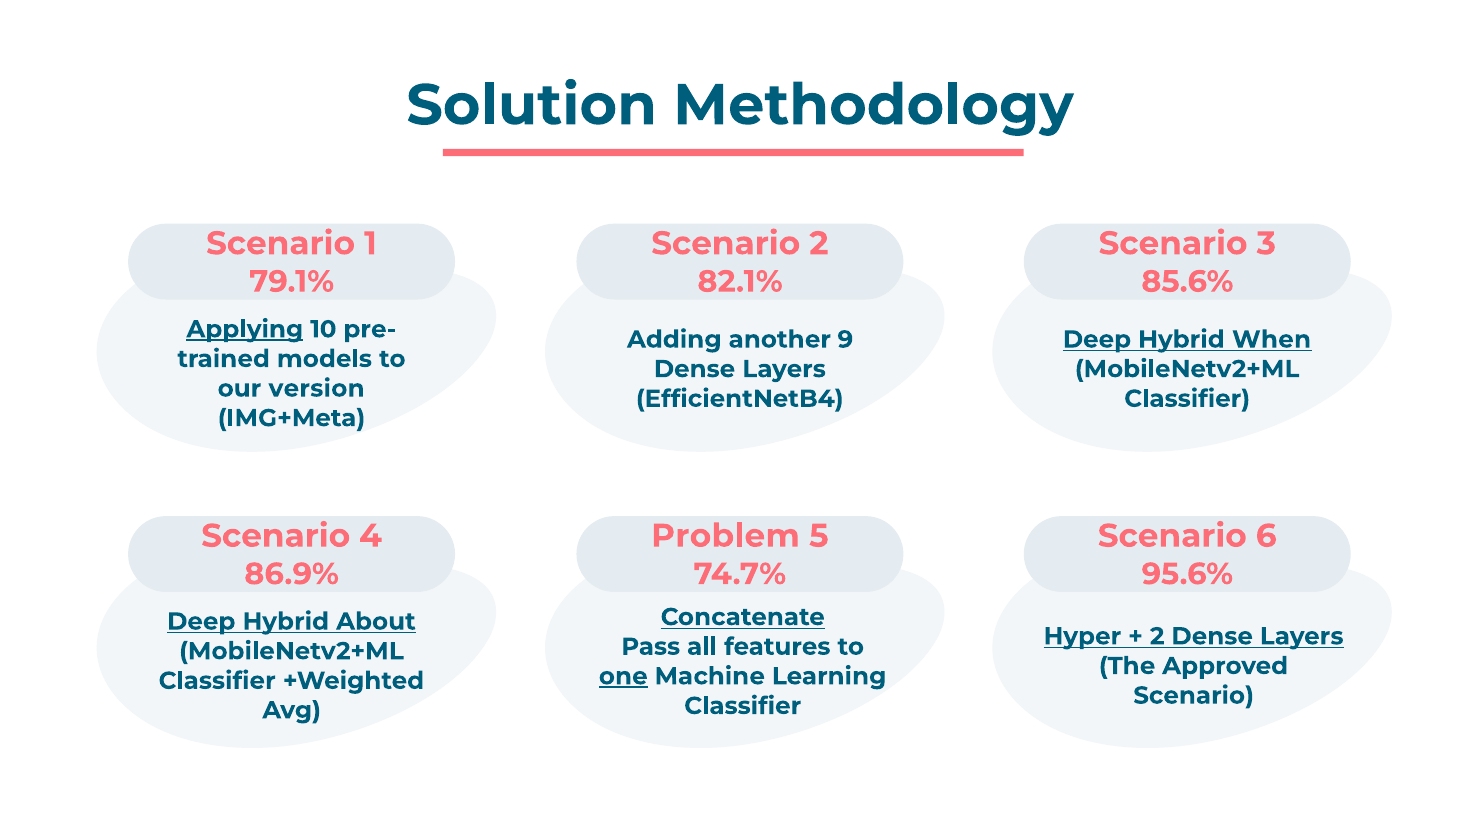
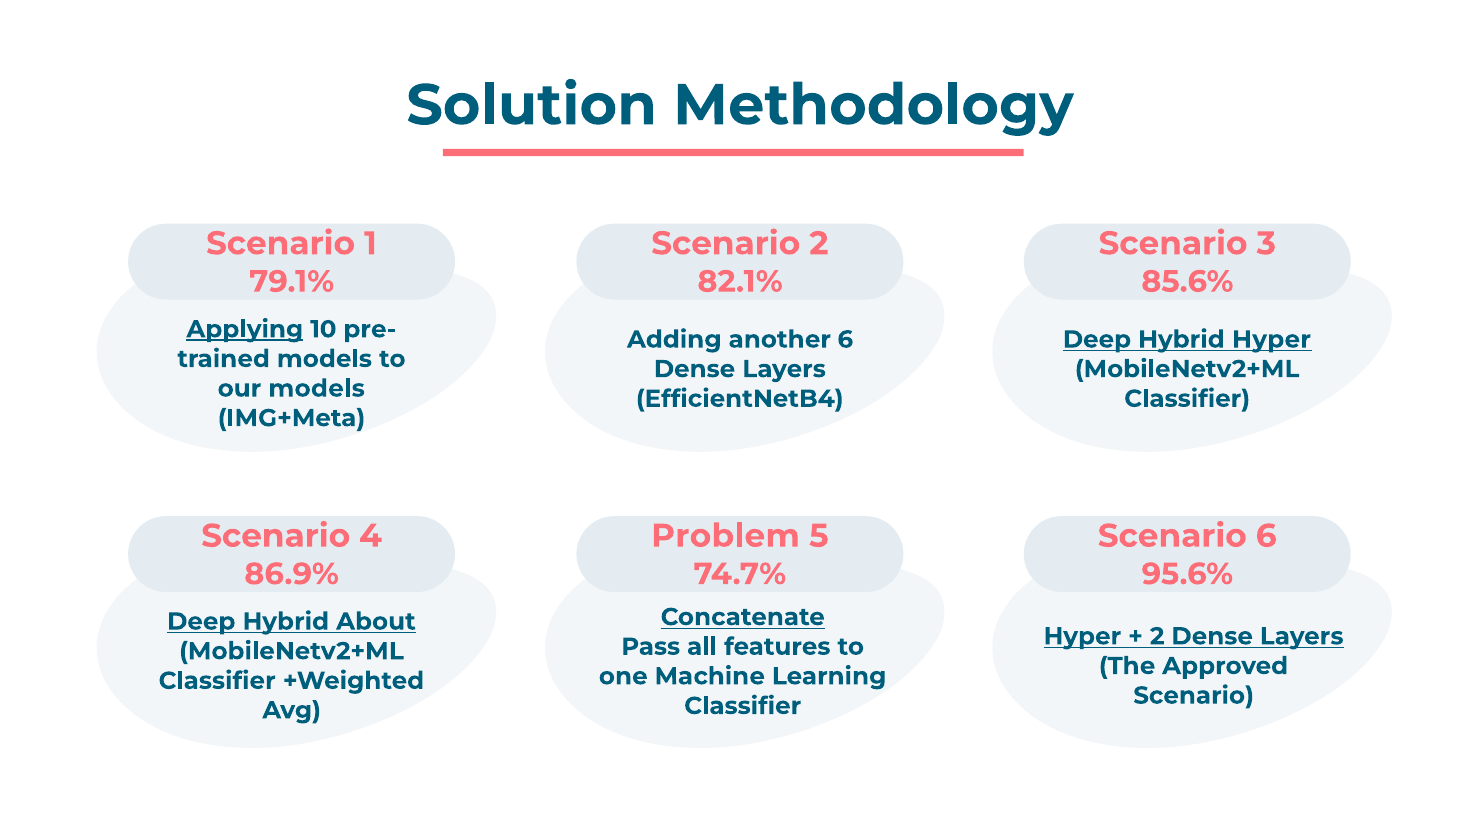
another 9: 9 -> 6
Hybrid When: When -> Hyper
our version: version -> models
one underline: present -> none
